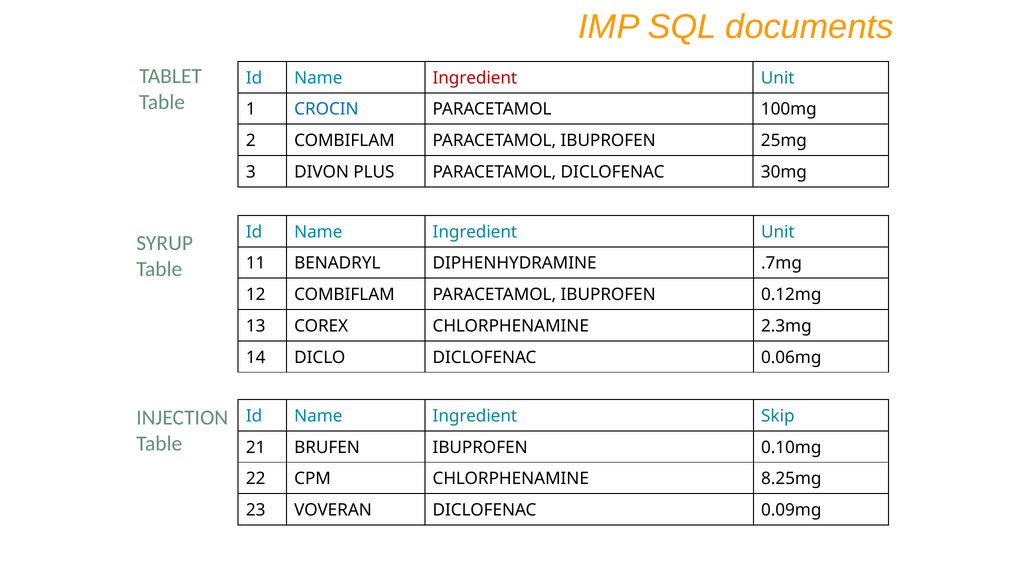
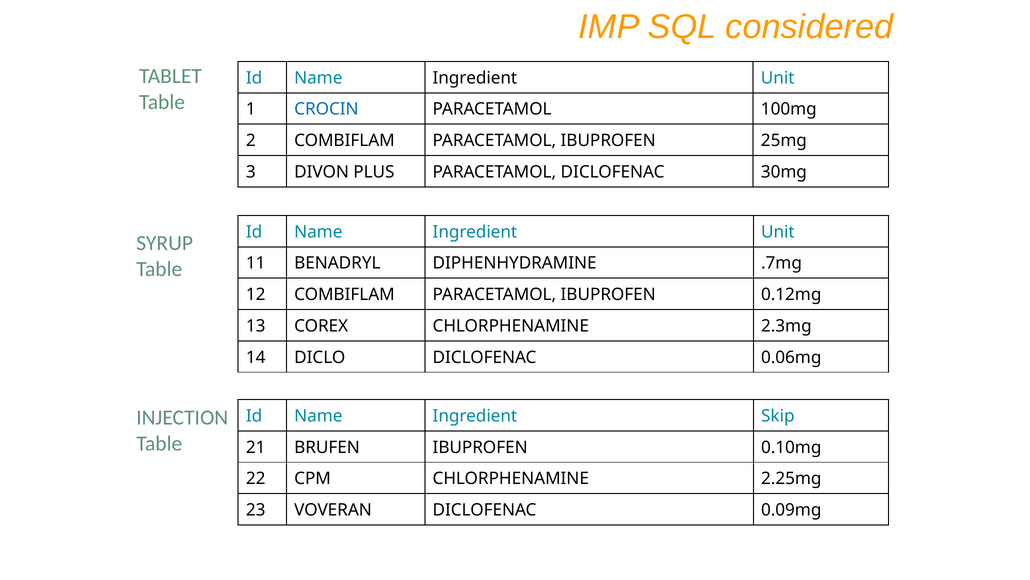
documents: documents -> considered
Ingredient at (475, 78) colour: red -> black
8.25mg: 8.25mg -> 2.25mg
